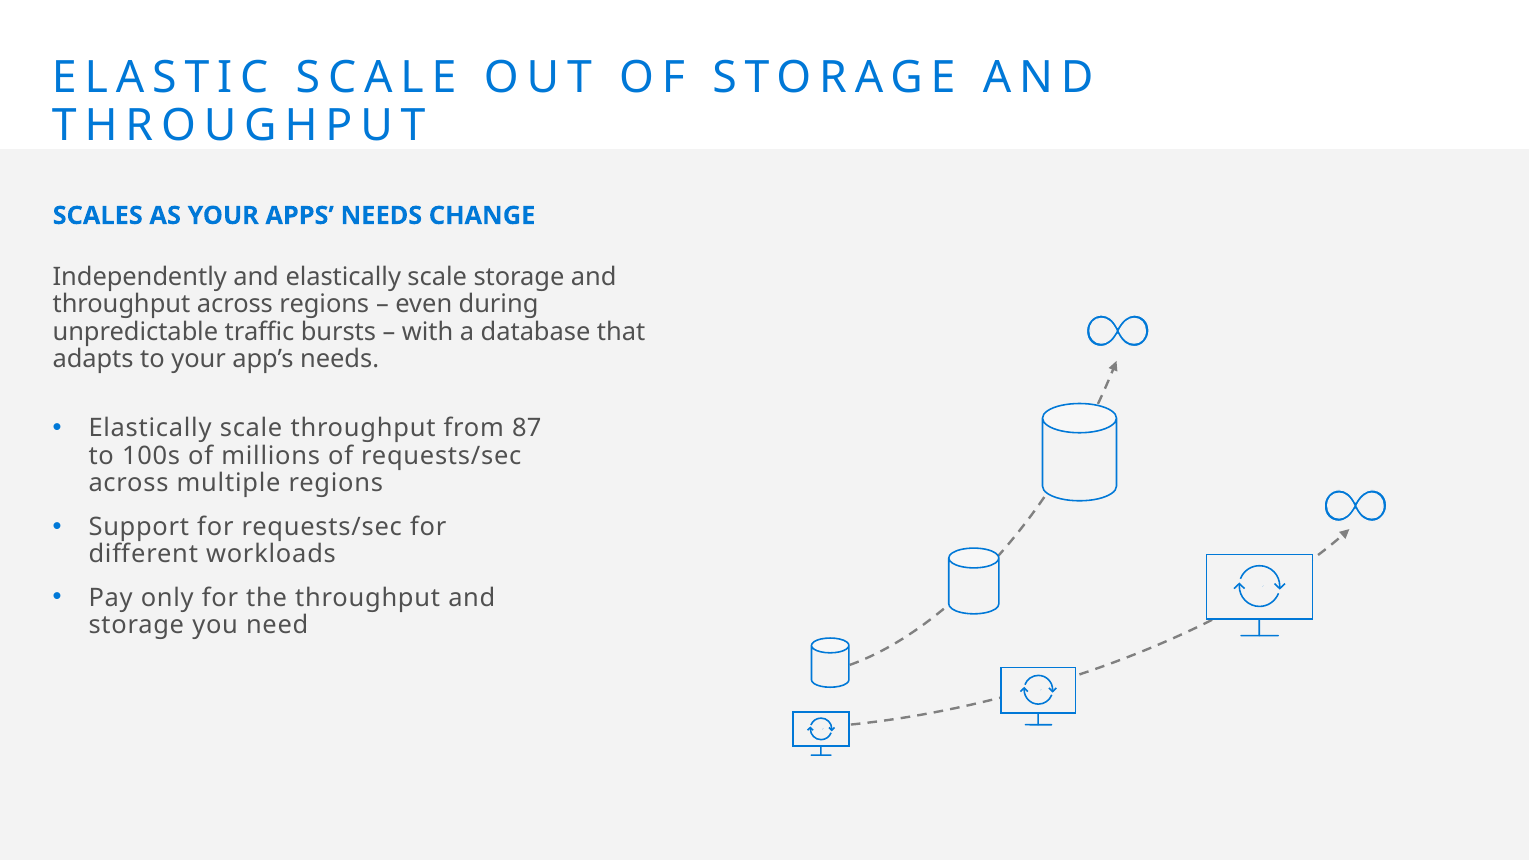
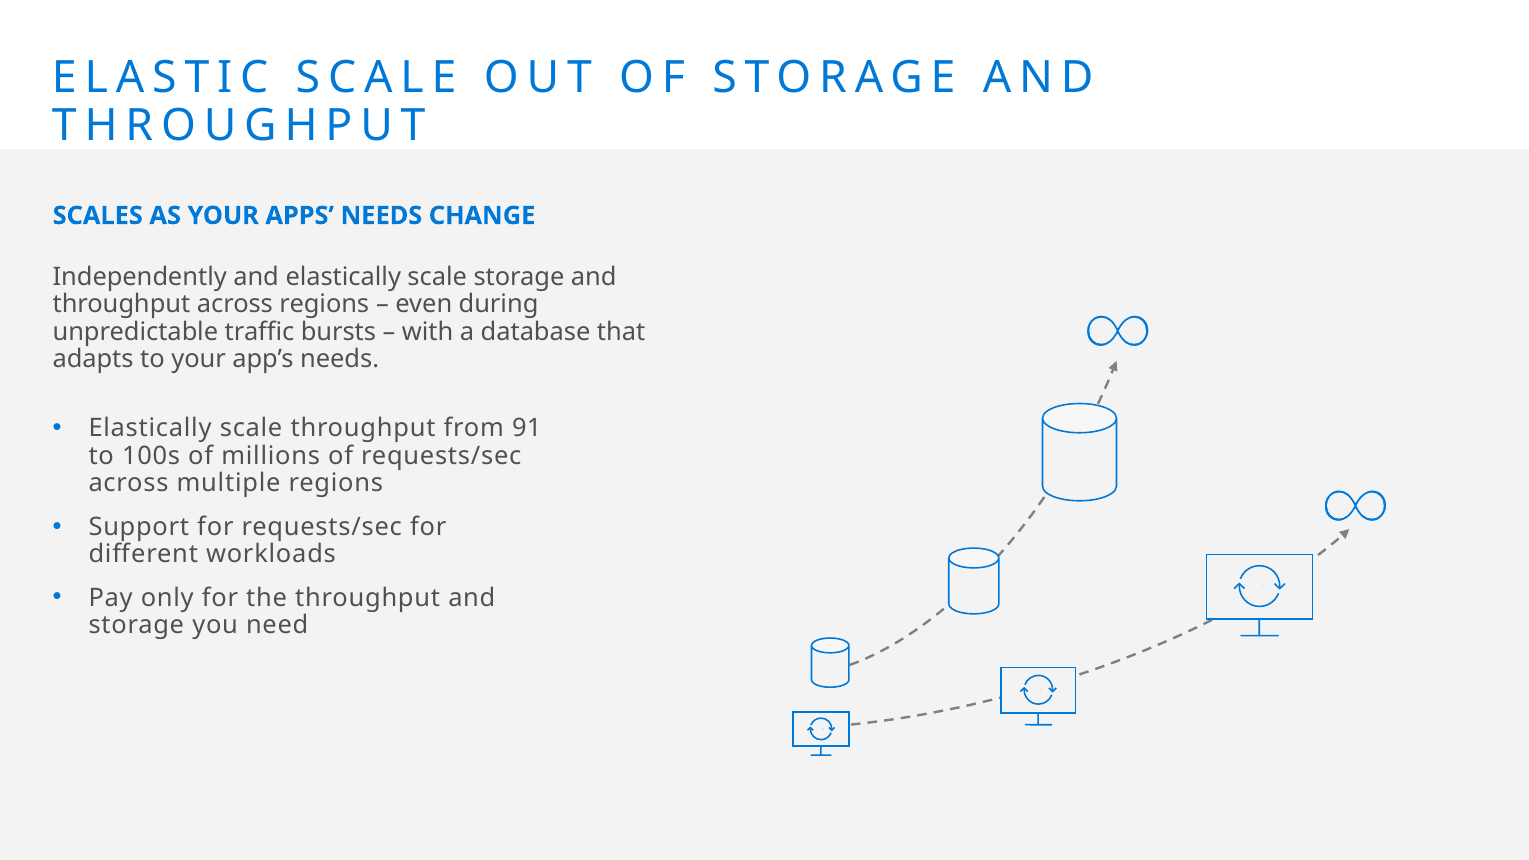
87: 87 -> 91
